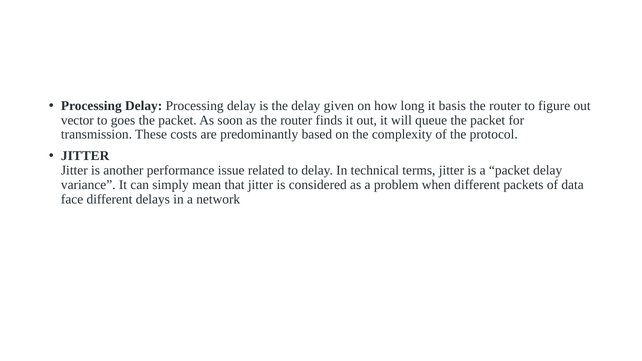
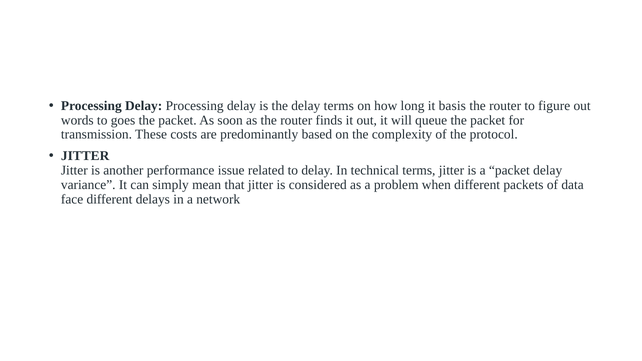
delay given: given -> terms
vector: vector -> words
